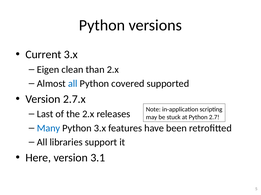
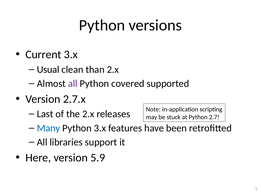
Eigen: Eigen -> Usual
all at (73, 84) colour: blue -> purple
3.1: 3.1 -> 5.9
